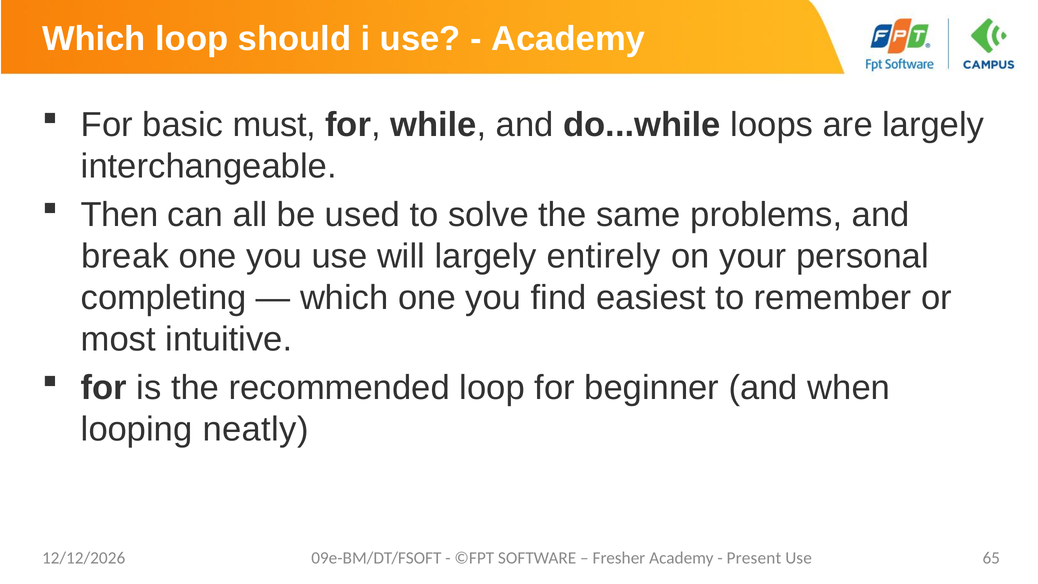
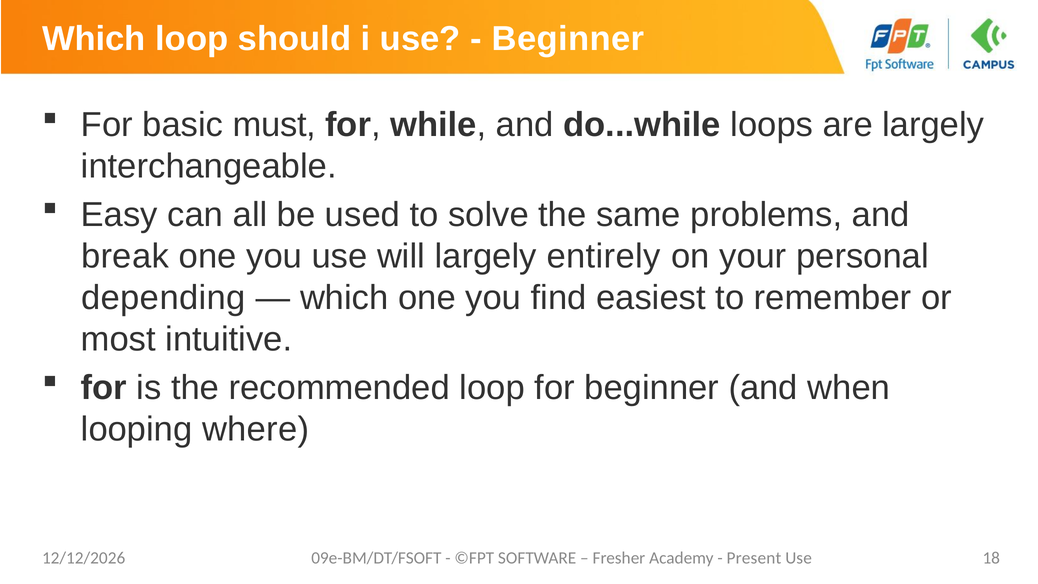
Academy at (568, 39): Academy -> Beginner
Then: Then -> Easy
completing: completing -> depending
neatly: neatly -> where
65: 65 -> 18
